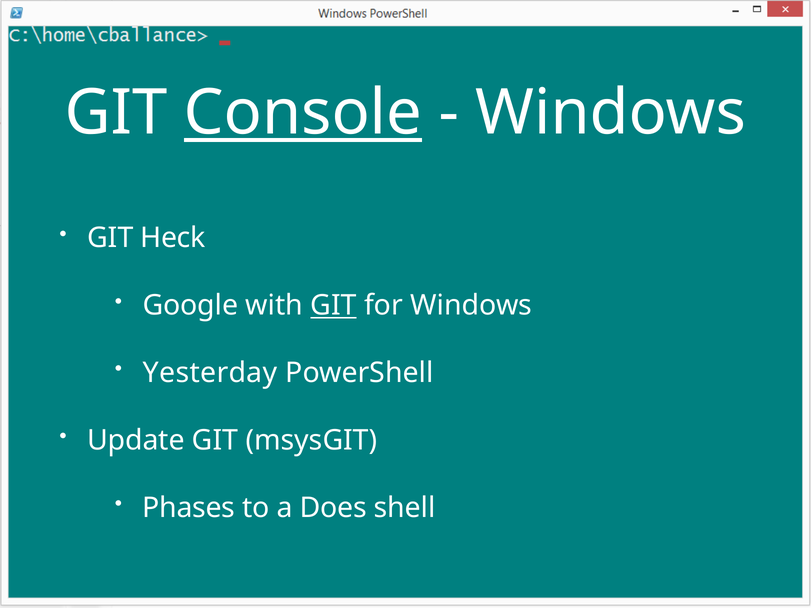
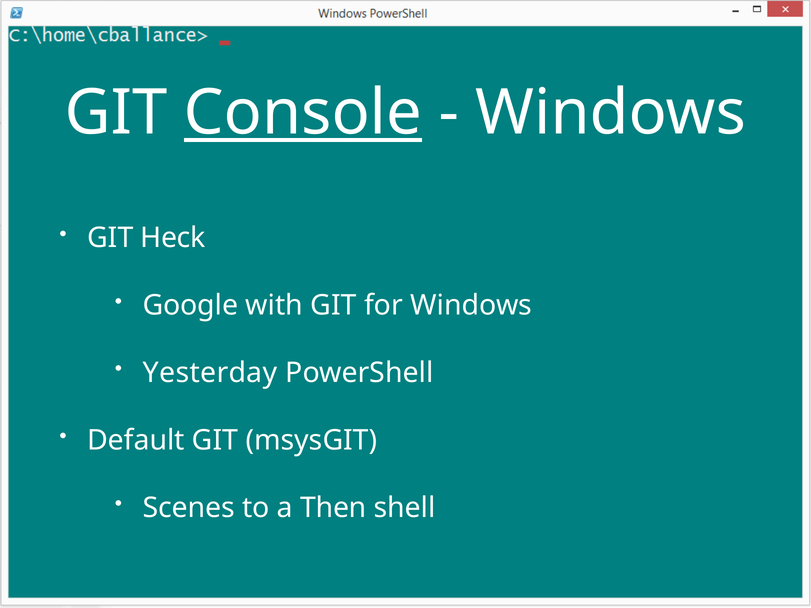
GIT at (334, 306) underline: present -> none
Update: Update -> Default
Phases: Phases -> Scenes
Does: Does -> Then
